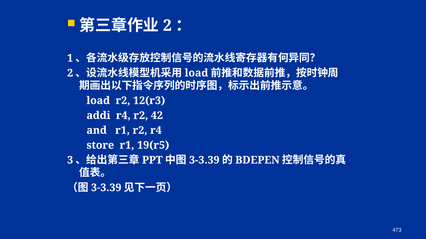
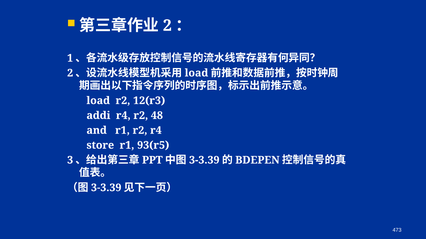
42: 42 -> 48
19(r5: 19(r5 -> 93(r5
